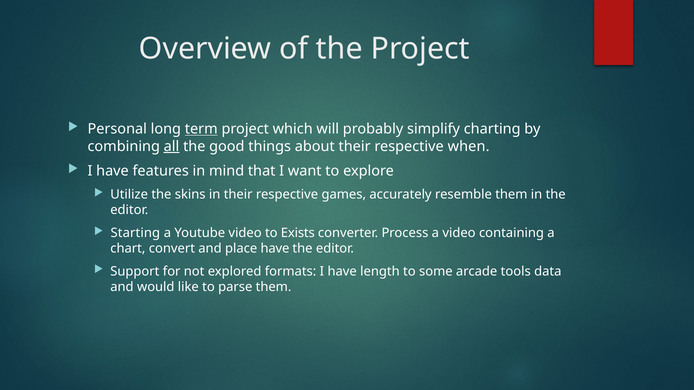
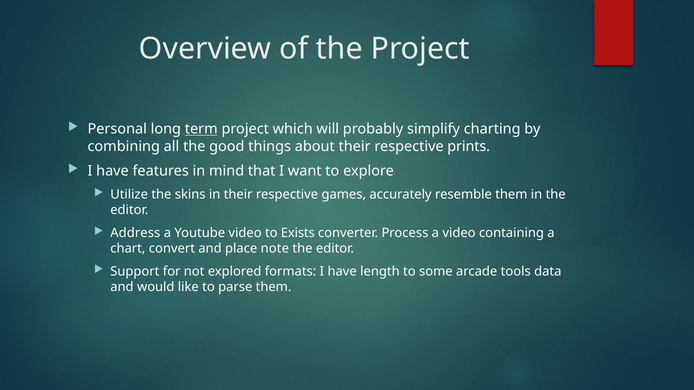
all underline: present -> none
when: when -> prints
Starting: Starting -> Address
place have: have -> note
